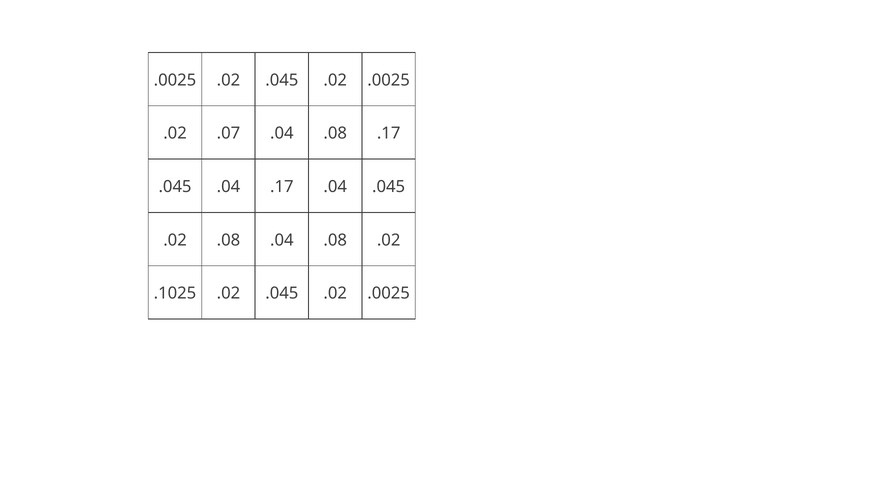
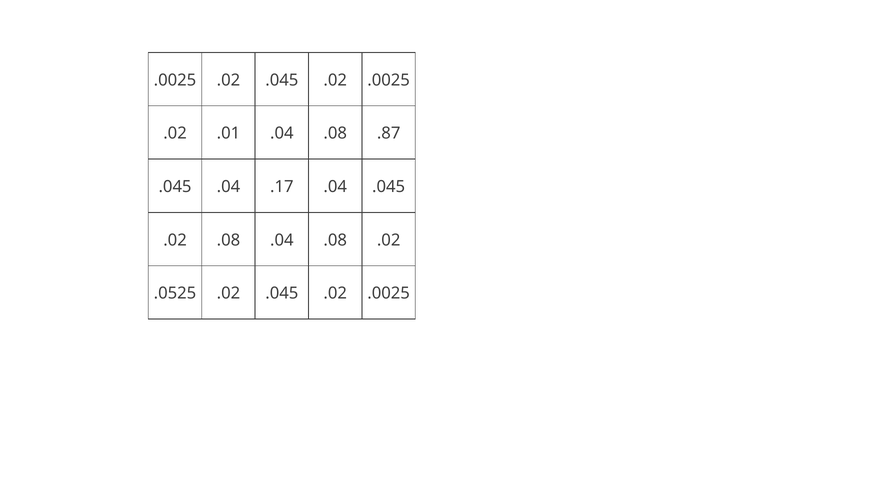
.07: .07 -> .01
.08 .17: .17 -> .87
.1025: .1025 -> .0525
